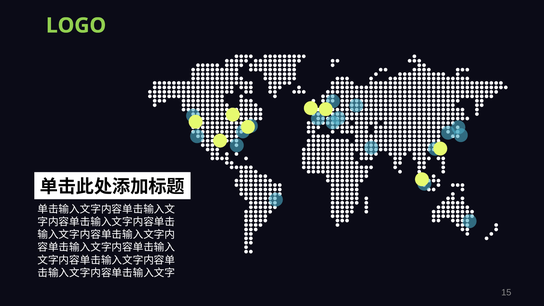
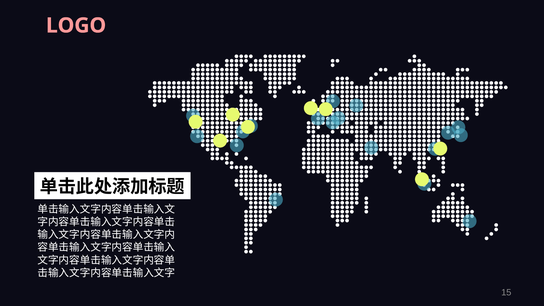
LOGO colour: light green -> pink
